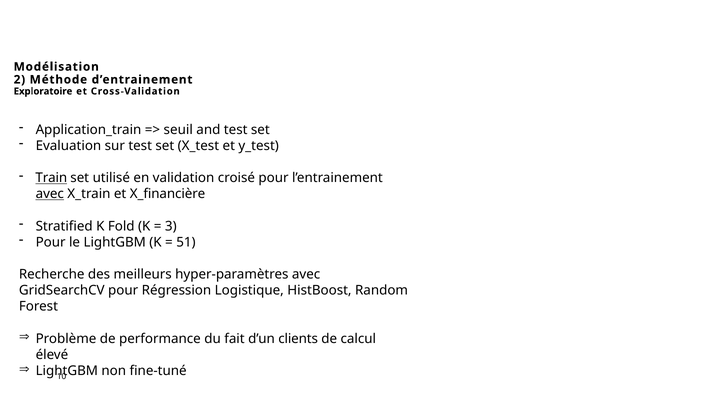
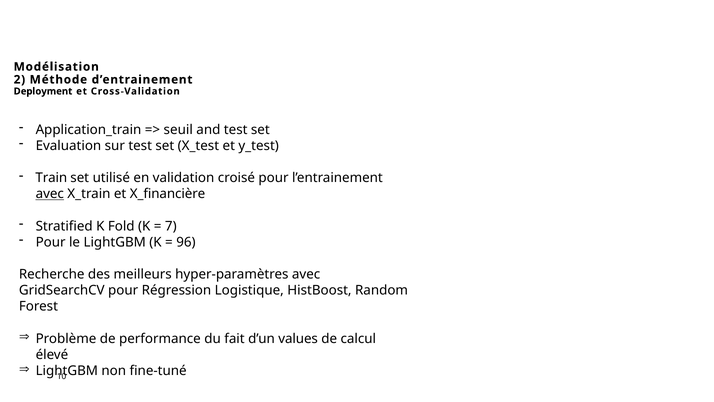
Exploratoire: Exploratoire -> Deployment
Train underline: present -> none
3: 3 -> 7
51: 51 -> 96
clients: clients -> values
